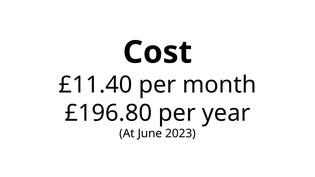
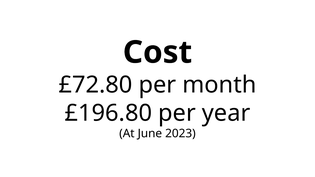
£11.40: £11.40 -> £72.80
